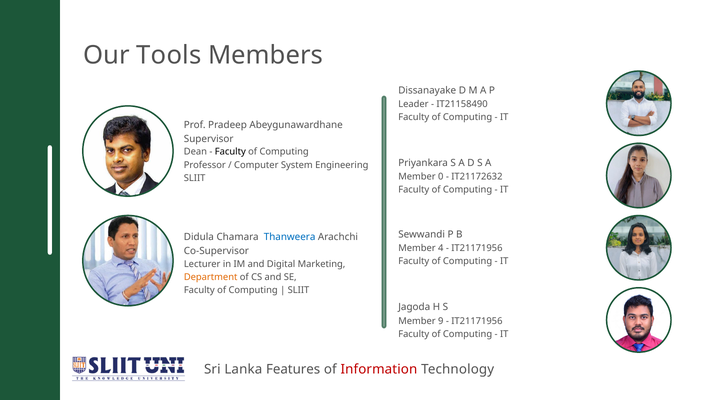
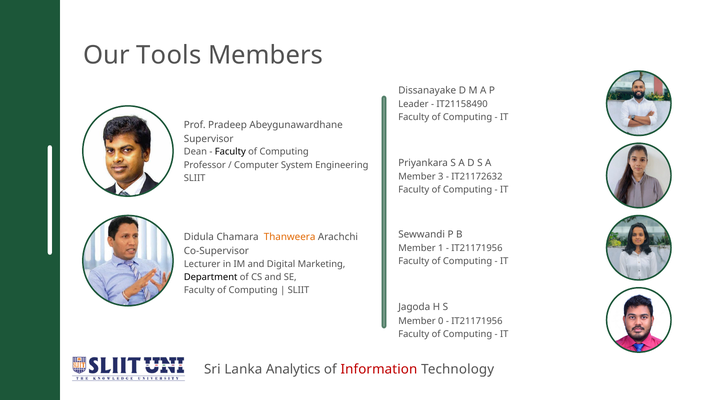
0: 0 -> 3
Thanweera colour: blue -> orange
4: 4 -> 1
Department colour: orange -> black
9: 9 -> 0
Features: Features -> Analytics
